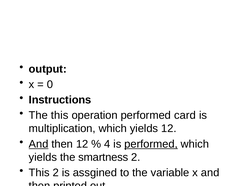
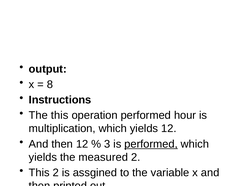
0: 0 -> 8
card: card -> hour
And at (39, 144) underline: present -> none
4: 4 -> 3
smartness: smartness -> measured
